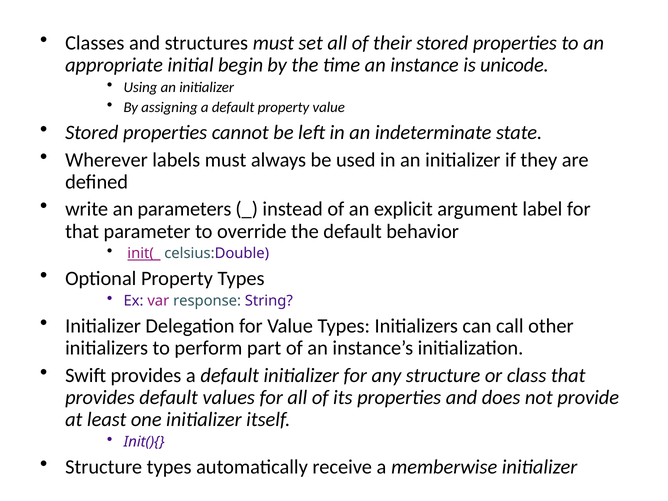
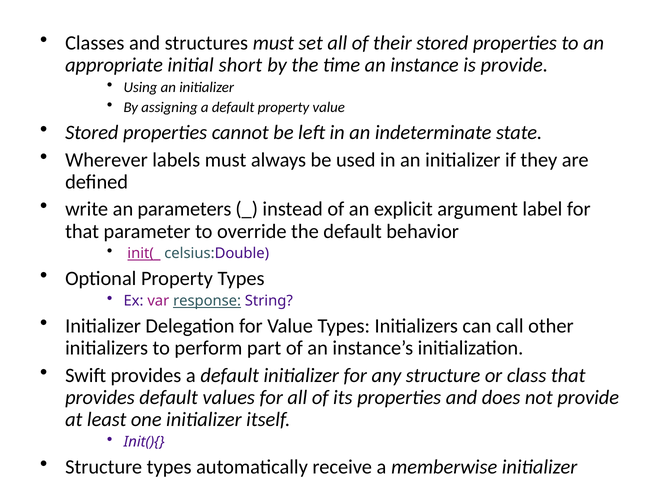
begin: begin -> short
is unicode: unicode -> provide
response underline: none -> present
